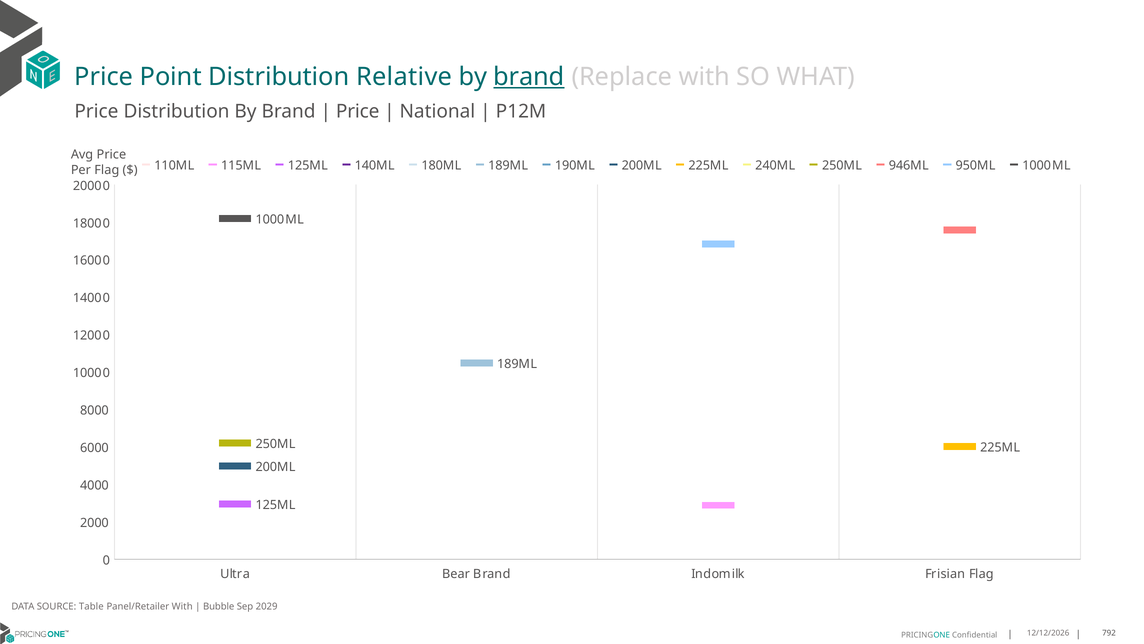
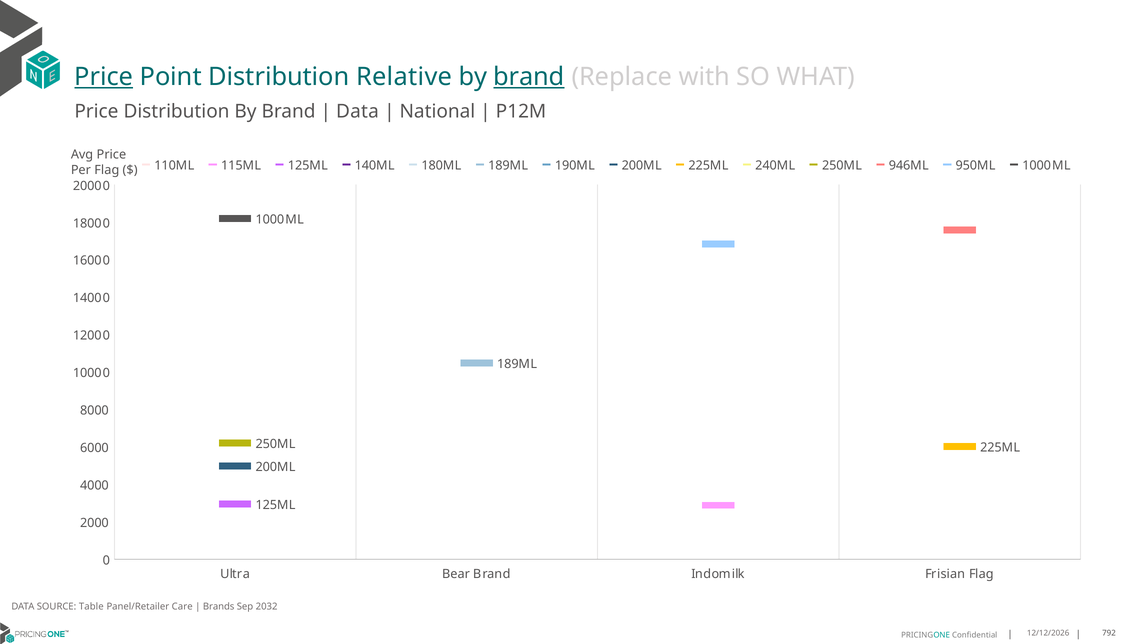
Price at (104, 77) underline: none -> present
Price at (358, 112): Price -> Data
Panel/Retailer With: With -> Care
Bubble: Bubble -> Brands
2029: 2029 -> 2032
